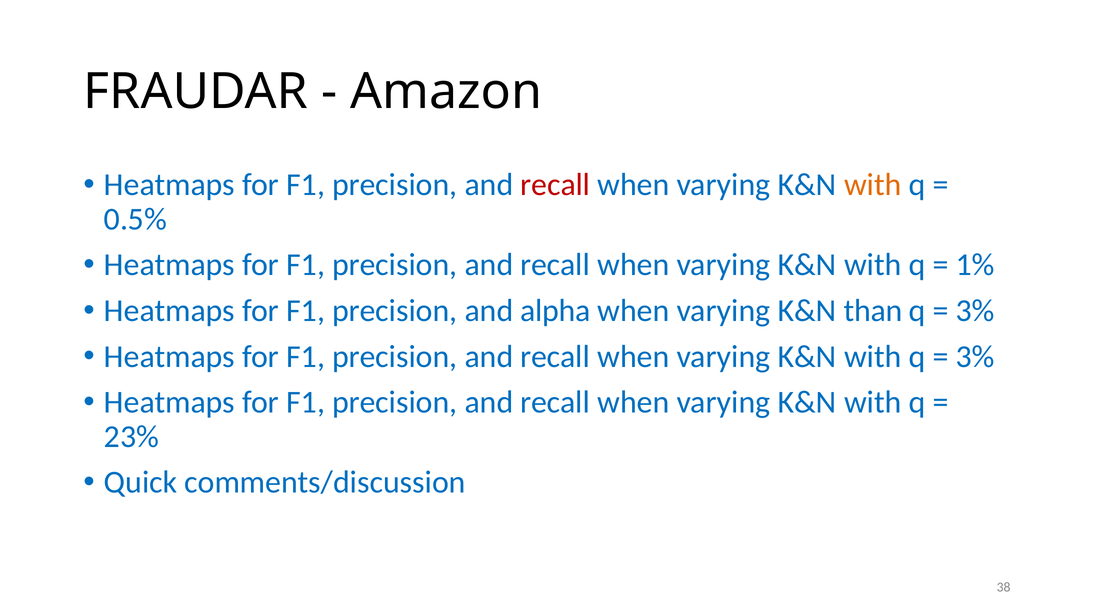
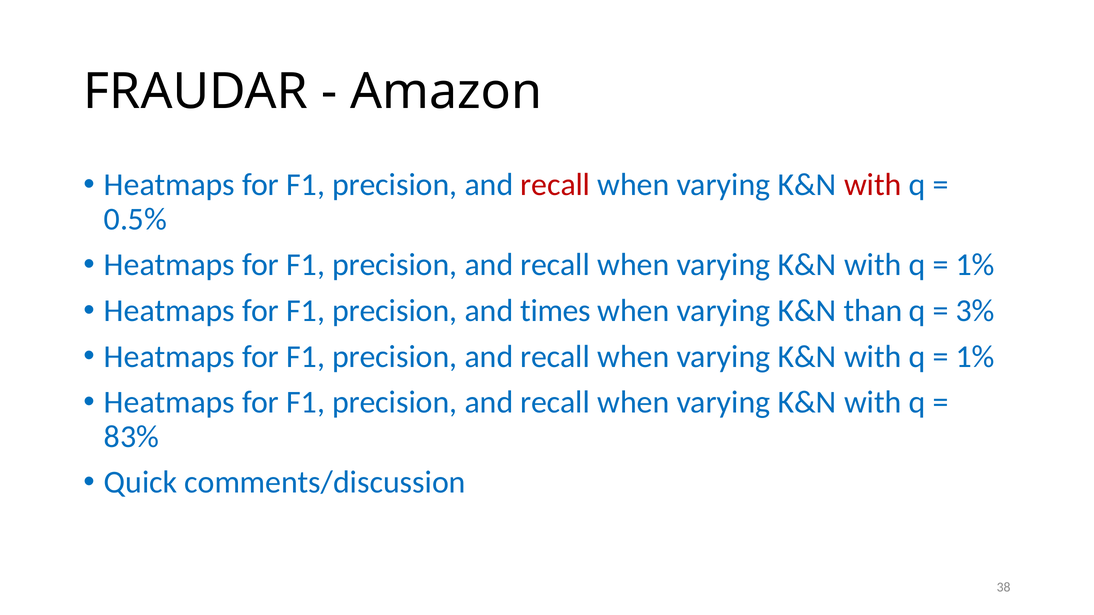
with at (873, 185) colour: orange -> red
alpha: alpha -> times
3% at (975, 357): 3% -> 1%
23%: 23% -> 83%
